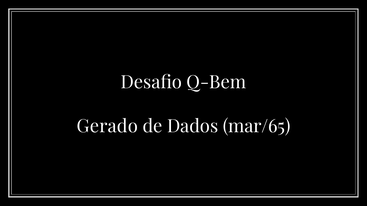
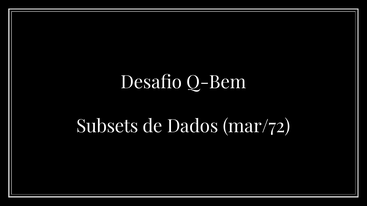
Gerado: Gerado -> Subsets
mar/65: mar/65 -> mar/72
